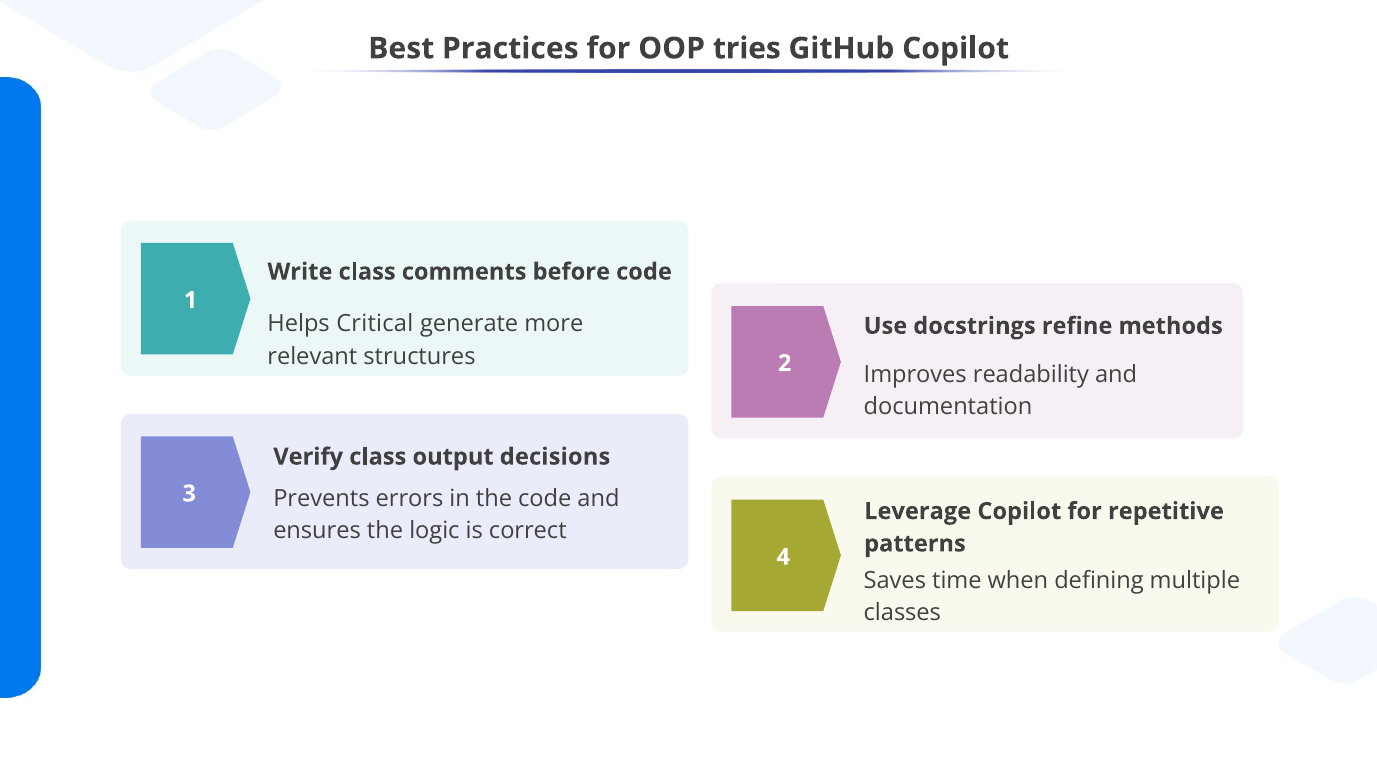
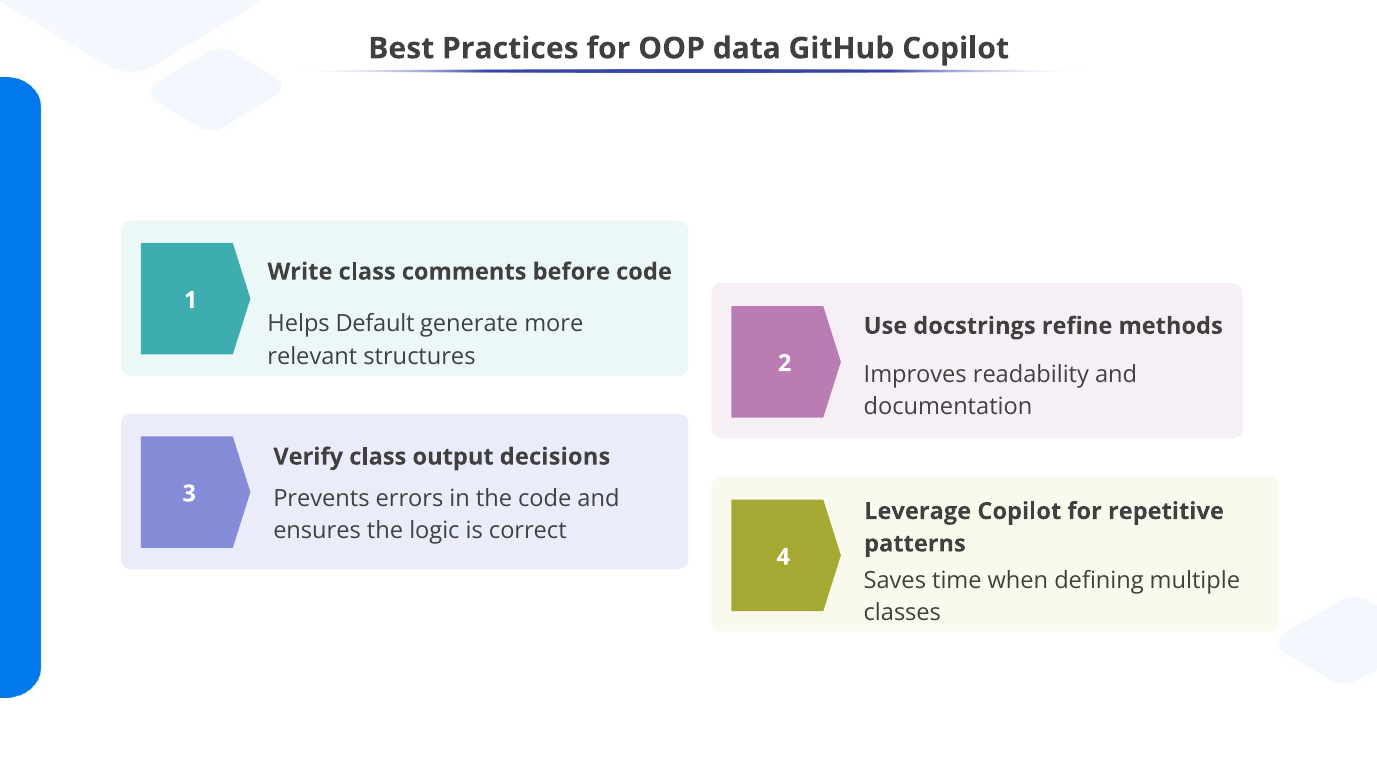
tries: tries -> data
Critical: Critical -> Default
